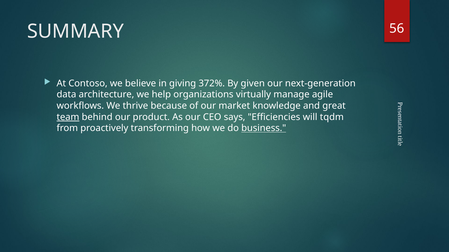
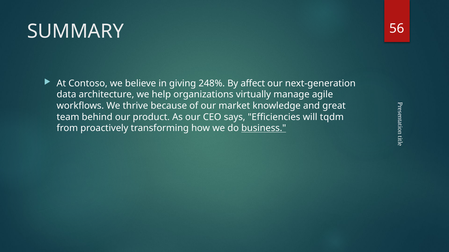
372%: 372% -> 248%
given: given -> affect
team underline: present -> none
